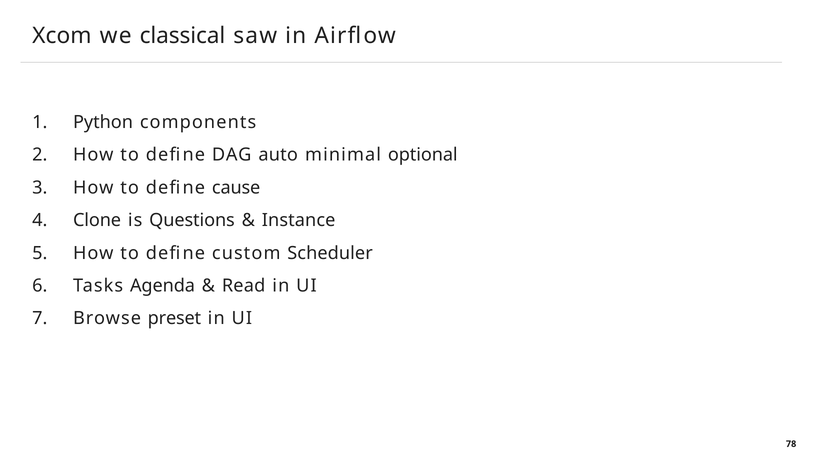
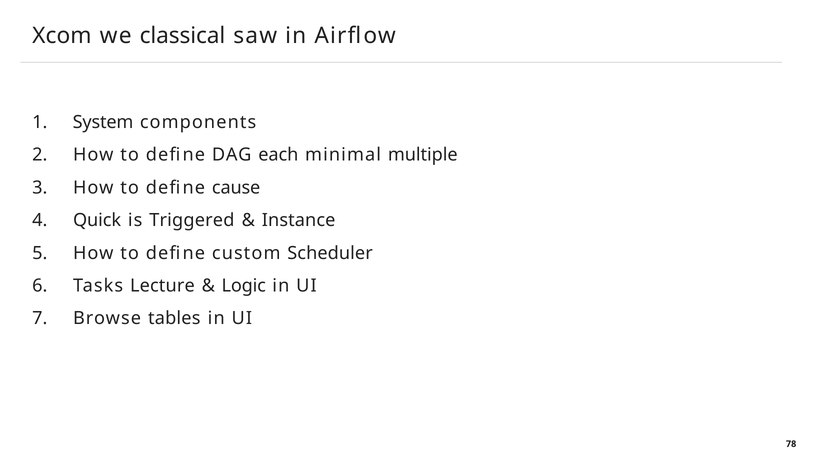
Python: Python -> System
auto: auto -> each
optional: optional -> multiple
Clone: Clone -> Quick
Questions: Questions -> Triggered
Agenda: Agenda -> Lecture
Read: Read -> Logic
preset: preset -> tables
